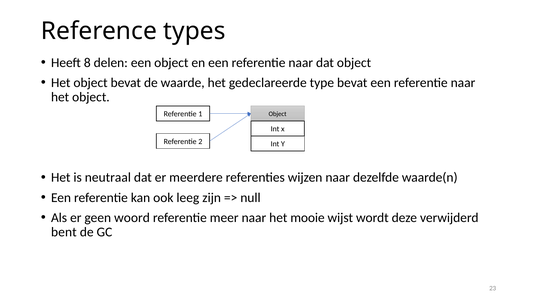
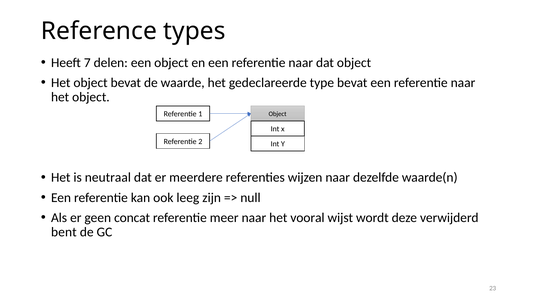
8: 8 -> 7
woord: woord -> concat
mooie: mooie -> vooral
